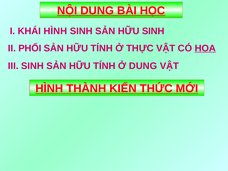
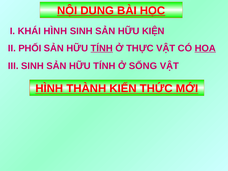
HỮU SINH: SINH -> KIỆN
TÍNH at (102, 48) underline: none -> present
Ở DUNG: DUNG -> SỐNG
